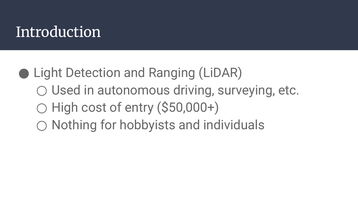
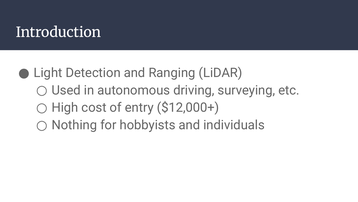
$50,000+: $50,000+ -> $12,000+
